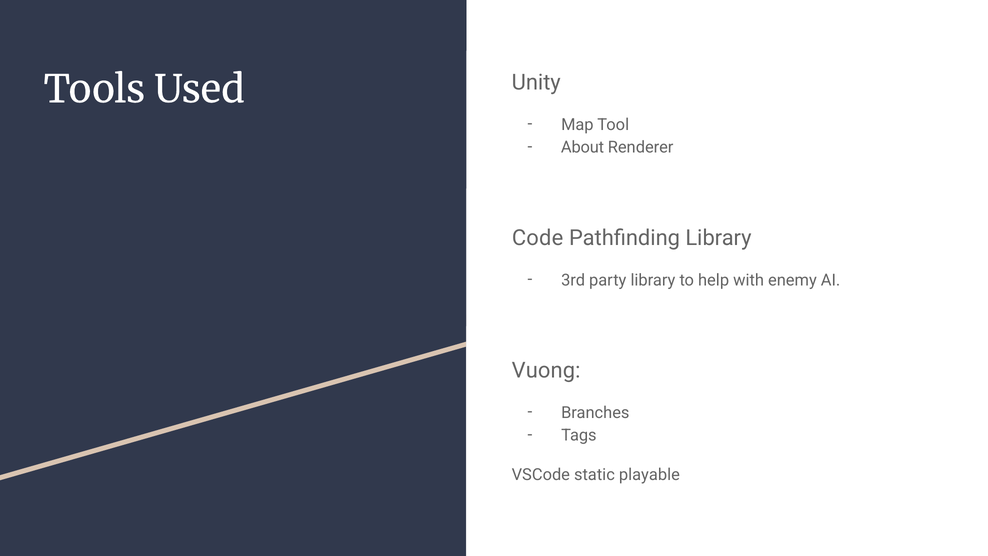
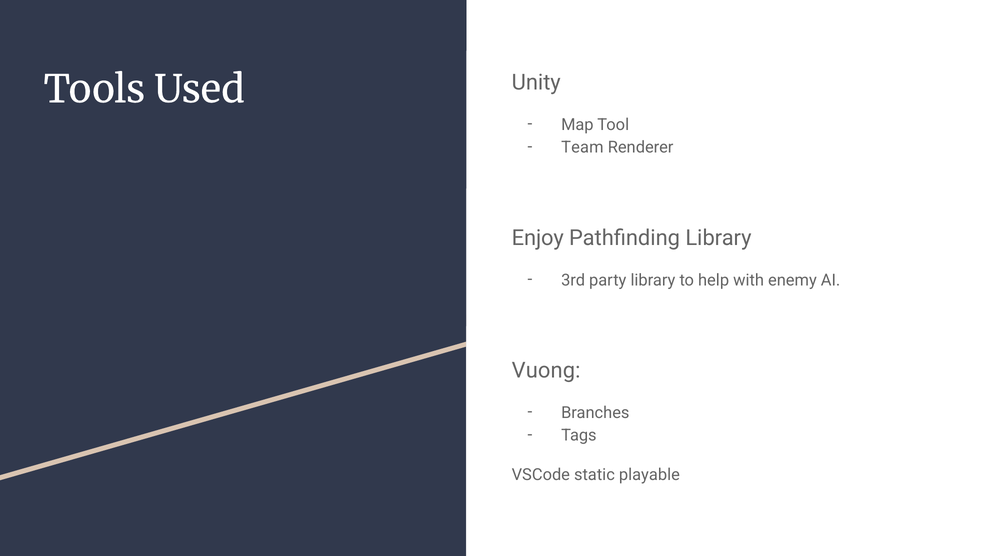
About: About -> Team
Code: Code -> Enjoy
